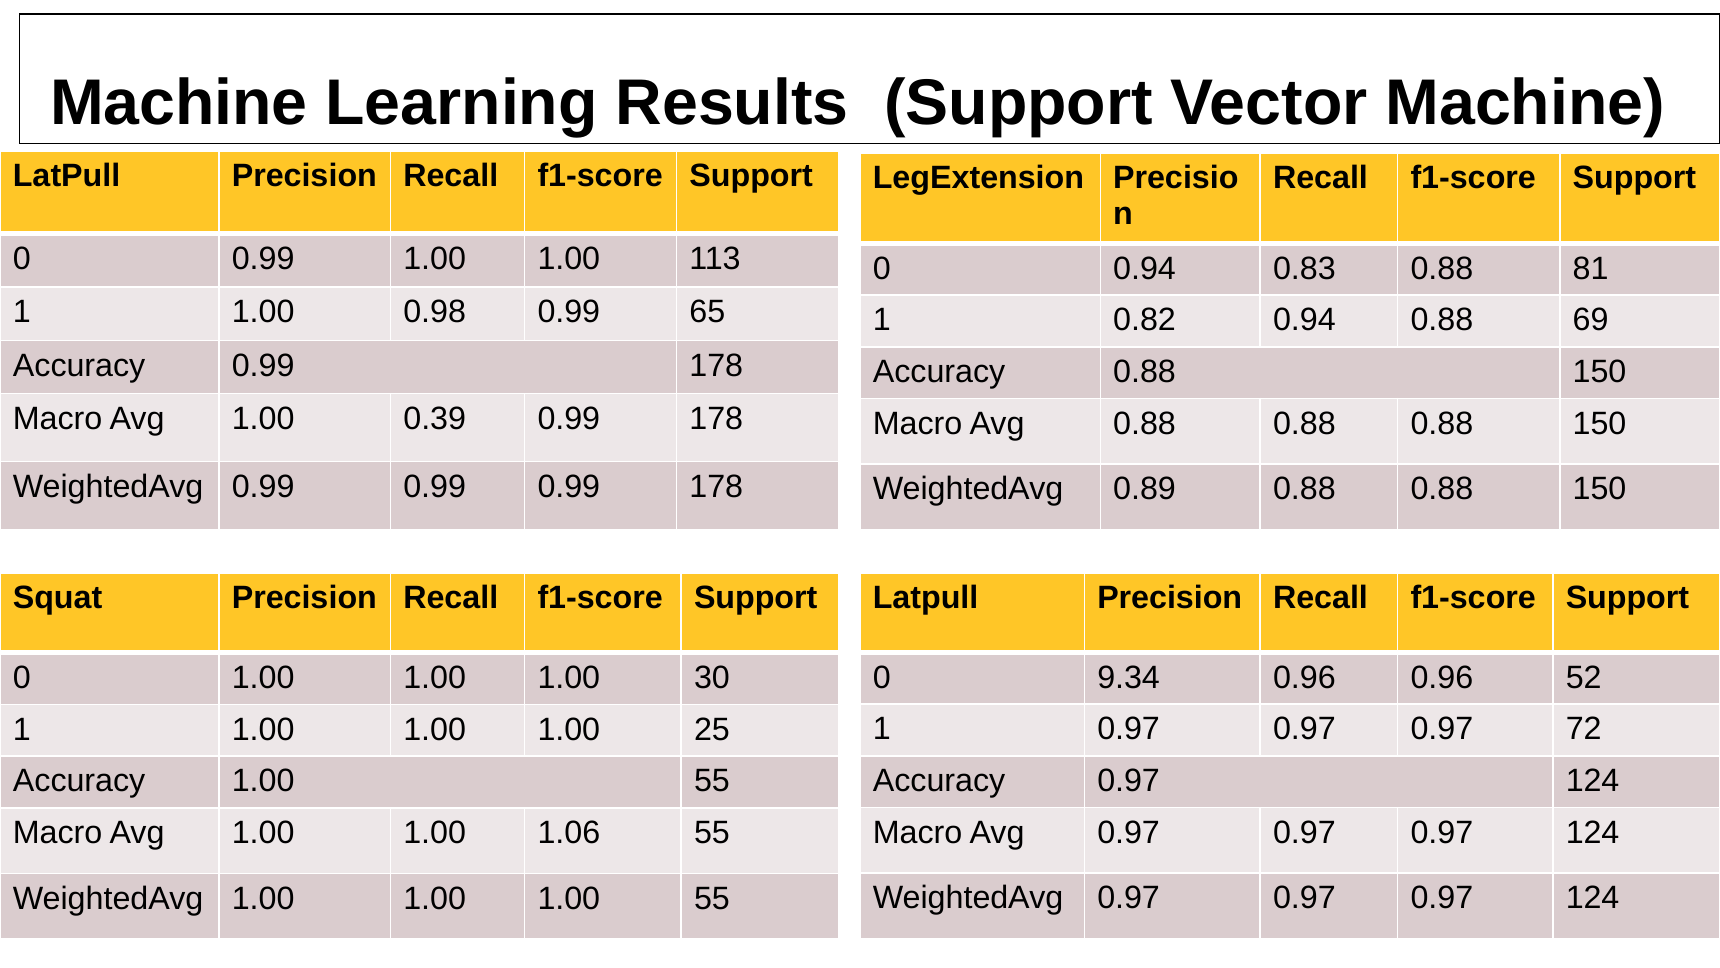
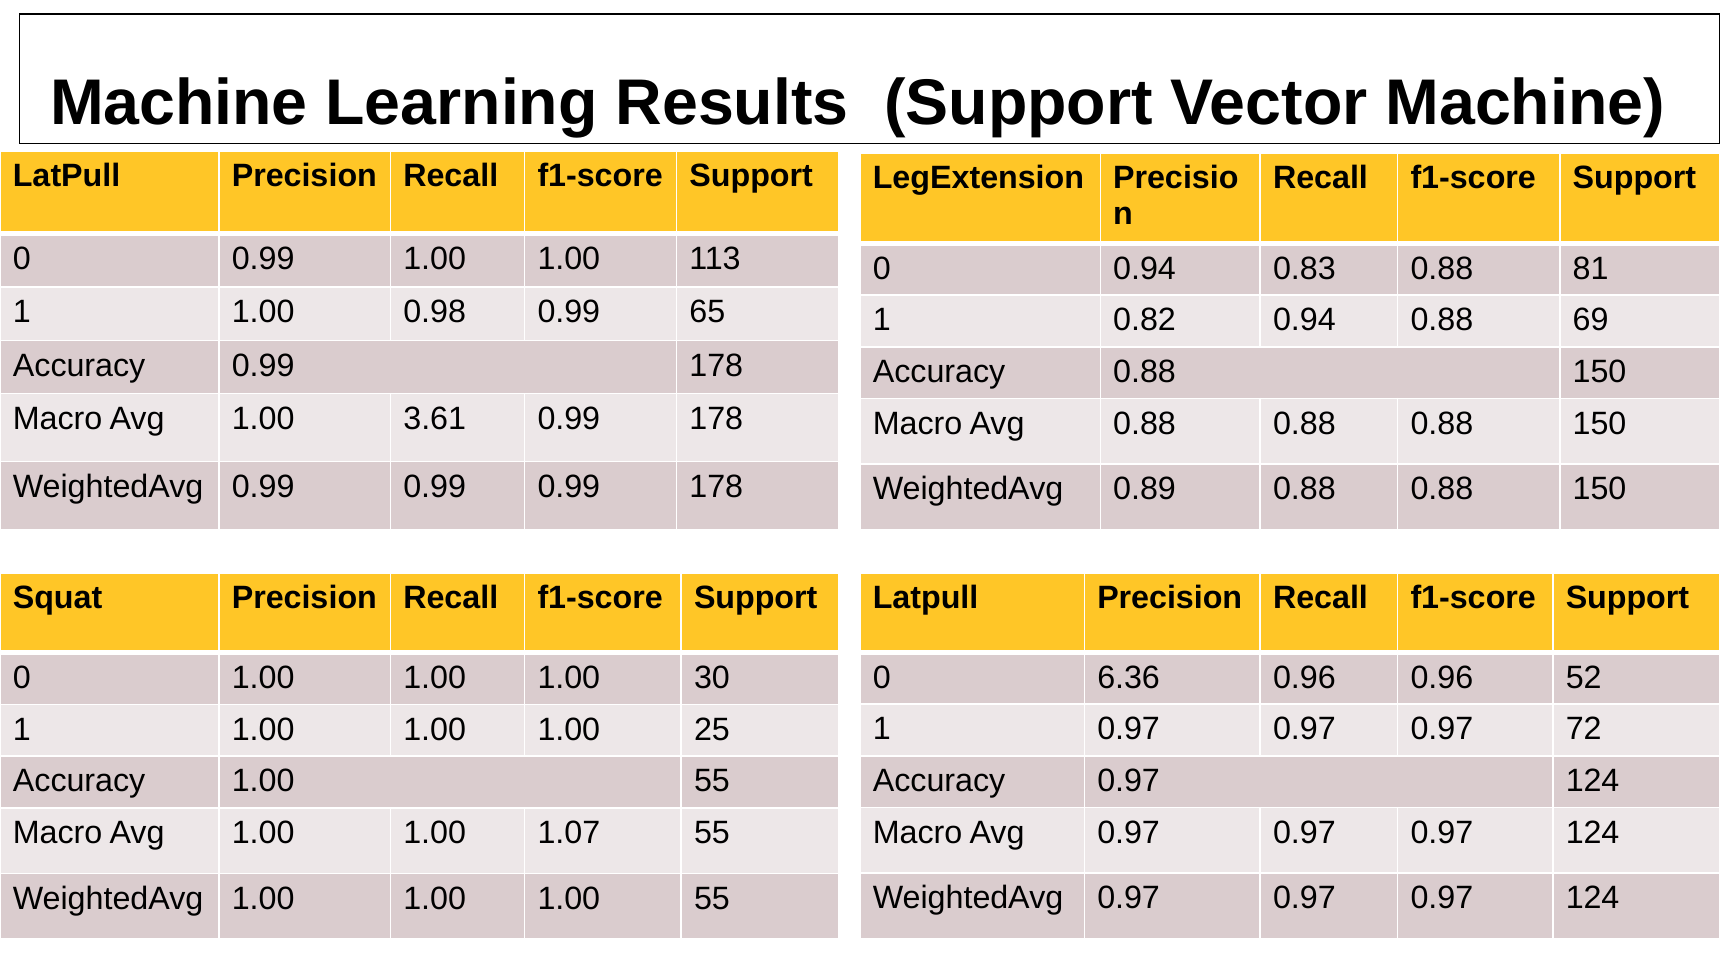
0.39: 0.39 -> 3.61
9.34: 9.34 -> 6.36
1.06: 1.06 -> 1.07
